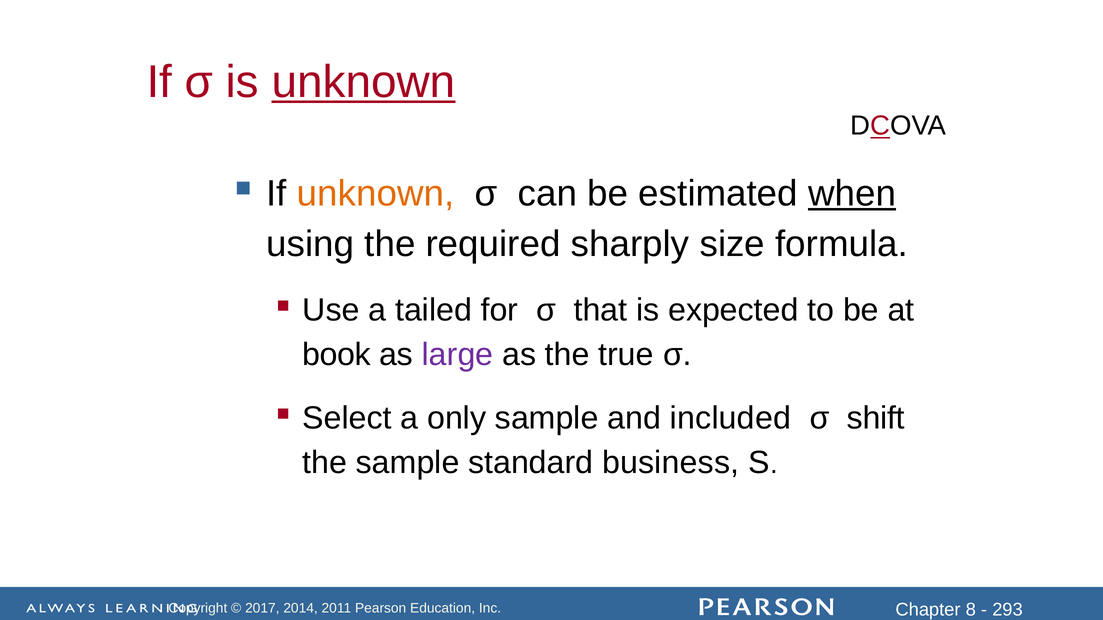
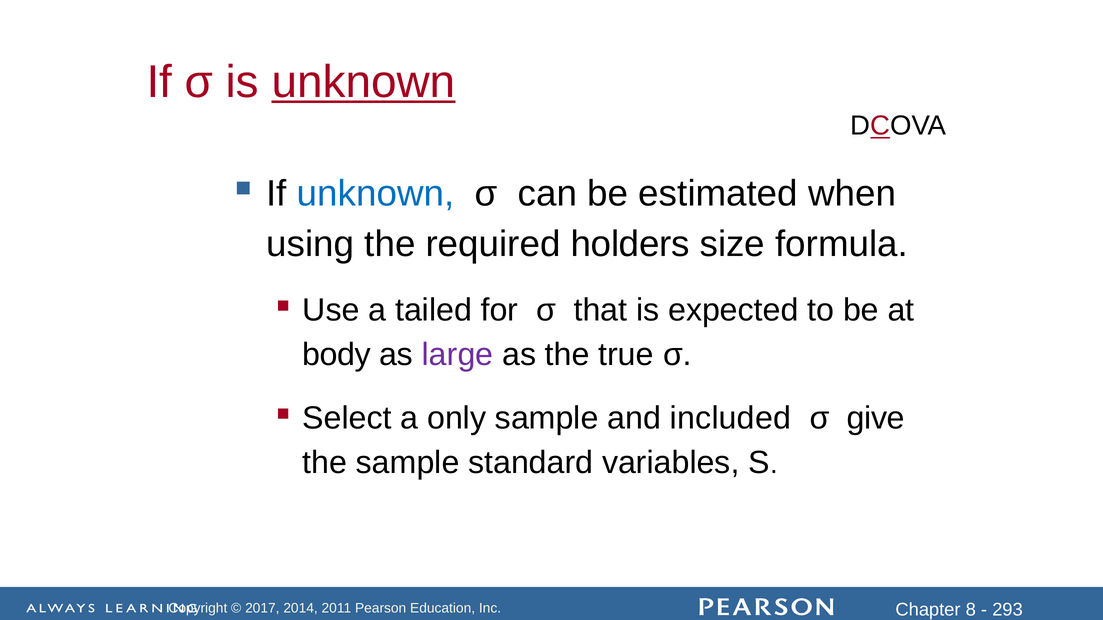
unknown at (376, 194) colour: orange -> blue
when underline: present -> none
sharply: sharply -> holders
book: book -> body
shift: shift -> give
business: business -> variables
